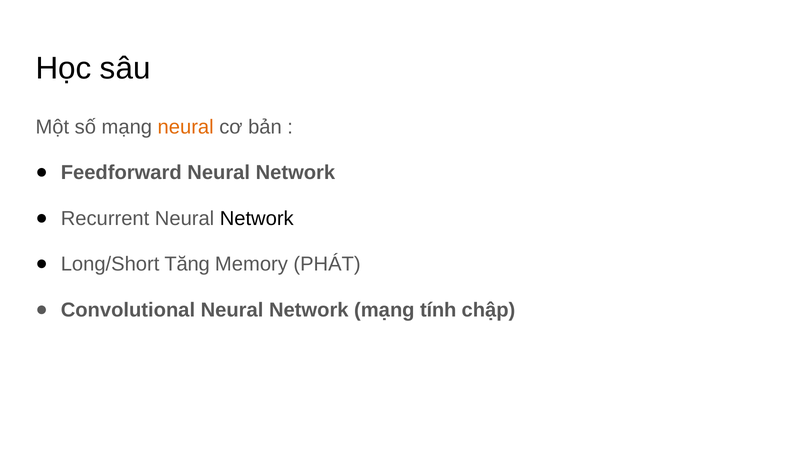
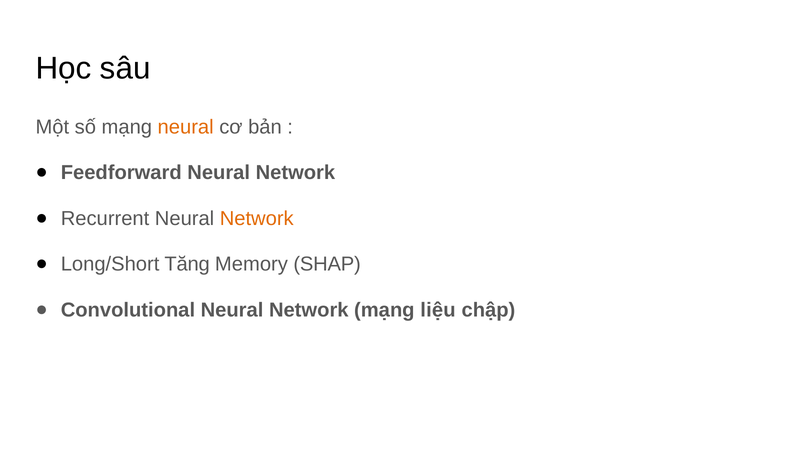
Network at (257, 218) colour: black -> orange
PHÁT: PHÁT -> SHAP
tính: tính -> liệu
